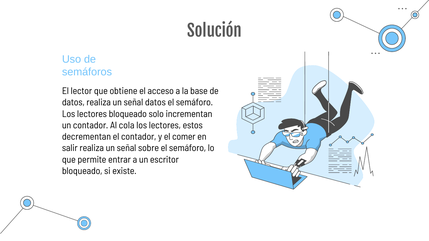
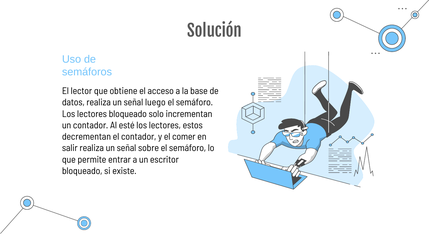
señal datos: datos -> luego
cola: cola -> esté
